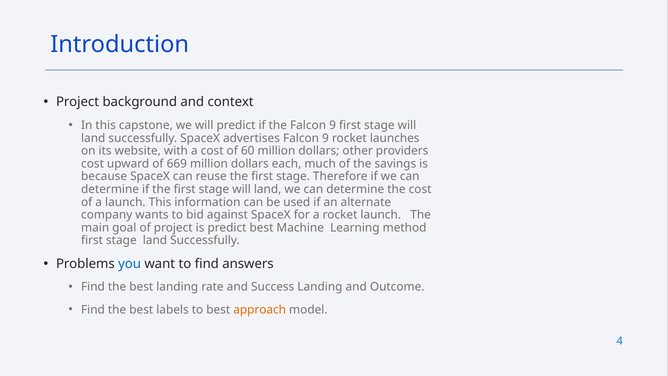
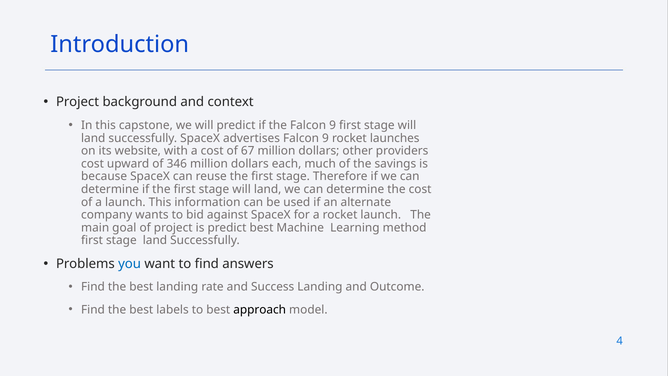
60: 60 -> 67
669: 669 -> 346
approach colour: orange -> black
